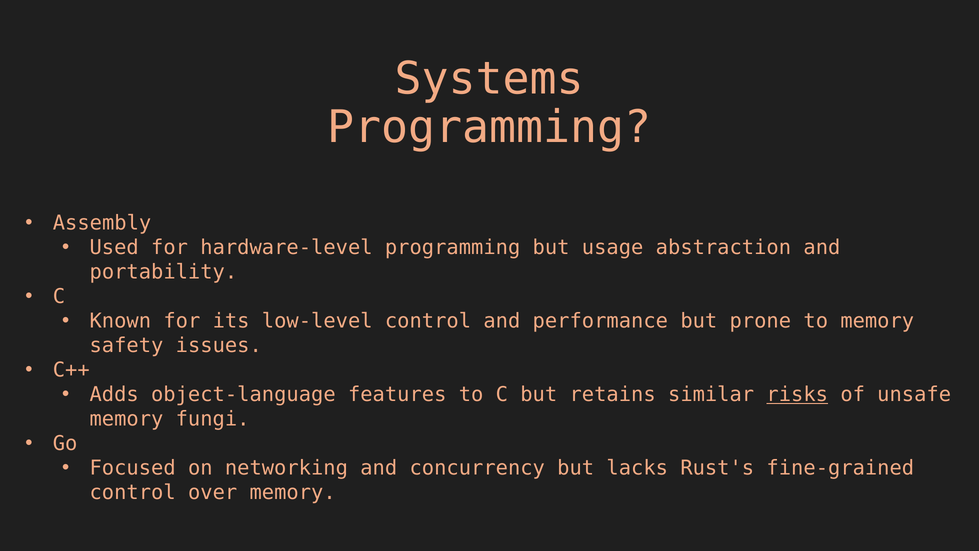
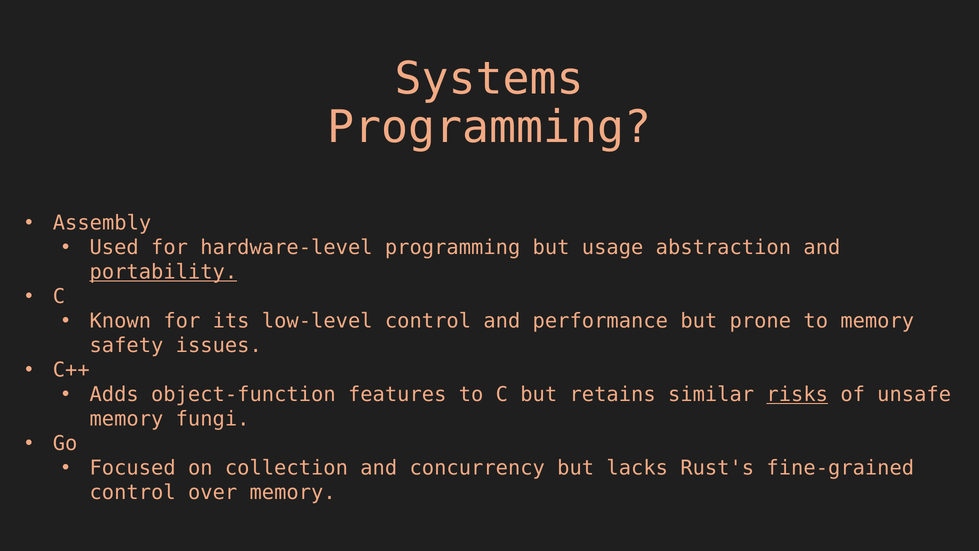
portability underline: none -> present
object-language: object-language -> object-function
networking: networking -> collection
